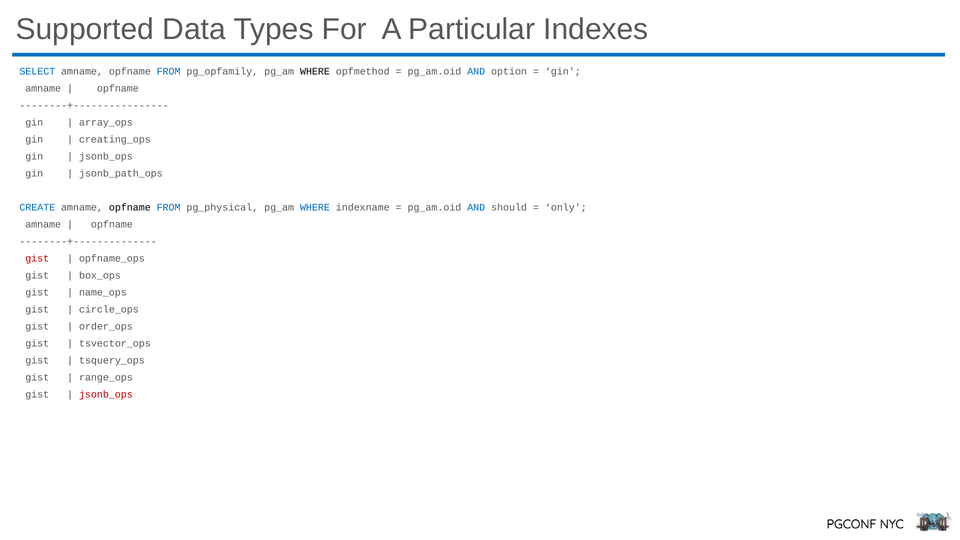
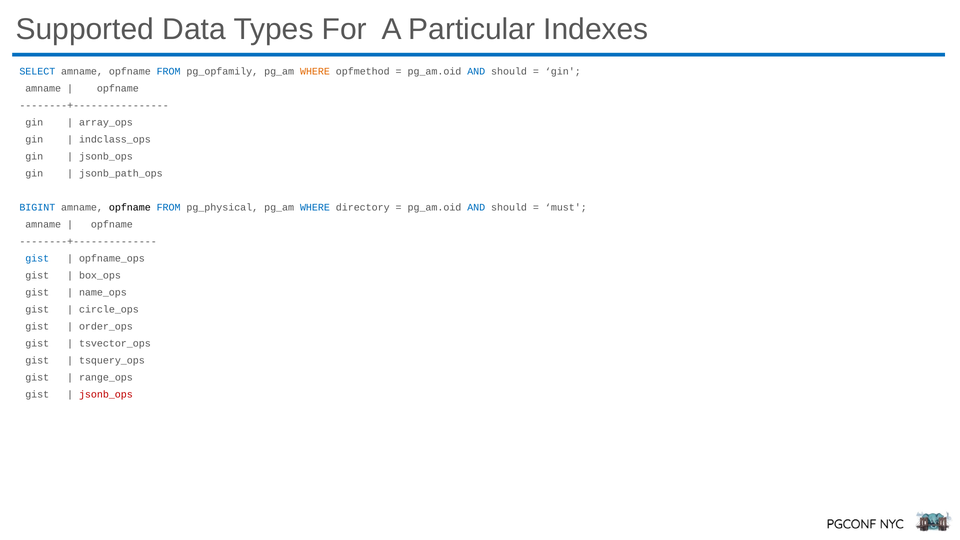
WHERE at (315, 71) colour: black -> orange
option at (509, 71): option -> should
creating_ops: creating_ops -> indclass_ops
CREATE: CREATE -> BIGINT
indexname: indexname -> directory
only: only -> must
gist at (37, 258) colour: red -> blue
